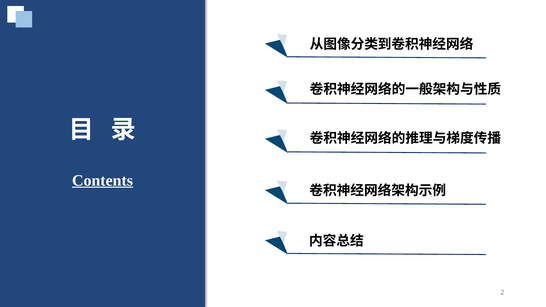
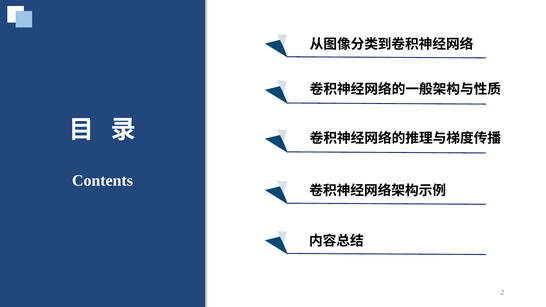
Contents underline: present -> none
